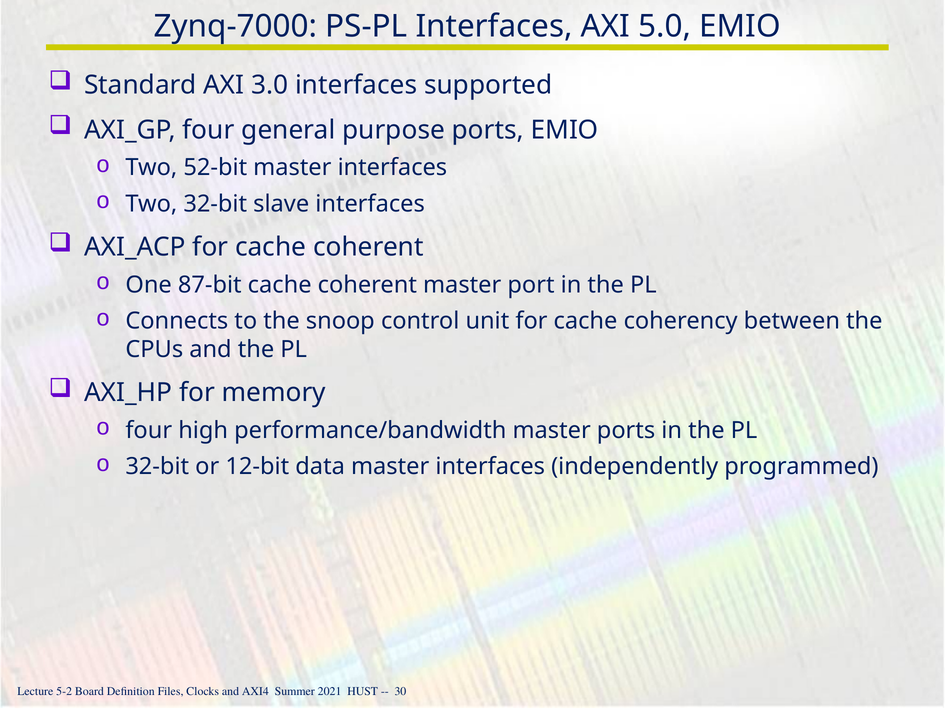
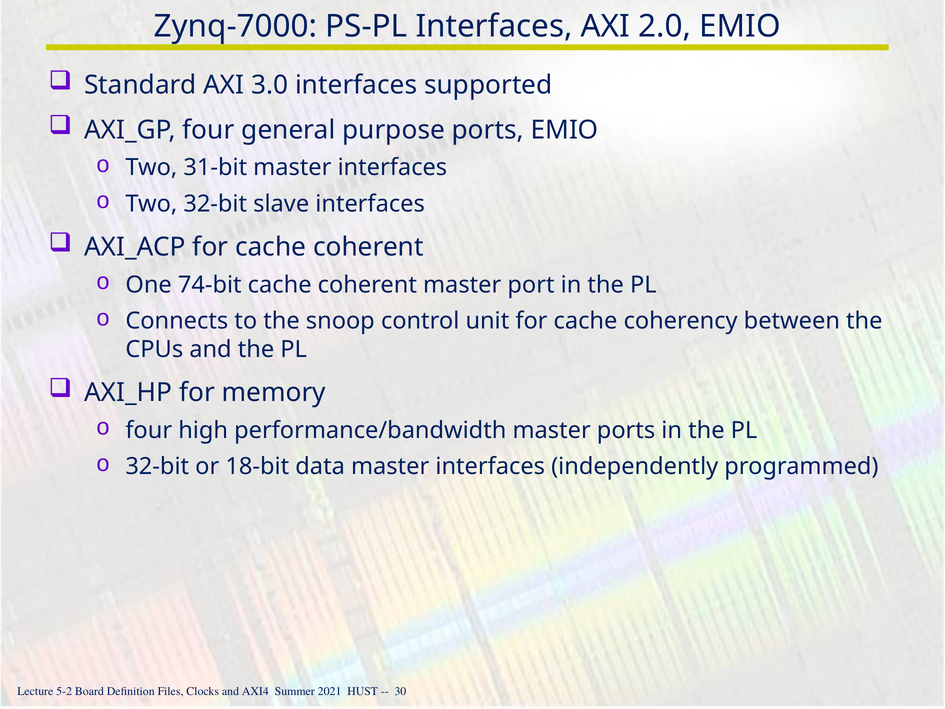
5.0: 5.0 -> 2.0
52-bit: 52-bit -> 31-bit
87-bit: 87-bit -> 74-bit
12-bit: 12-bit -> 18-bit
